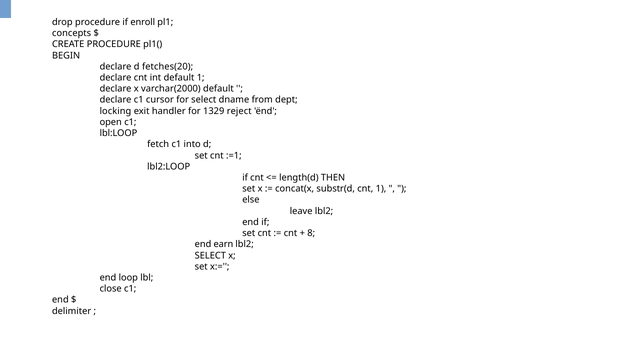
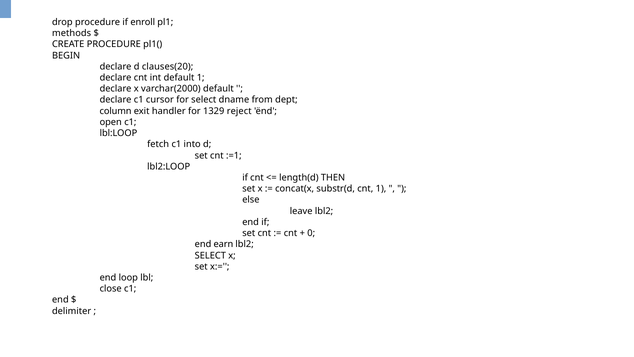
concepts: concepts -> methods
fetches(20: fetches(20 -> clauses(20
locking: locking -> column
8: 8 -> 0
